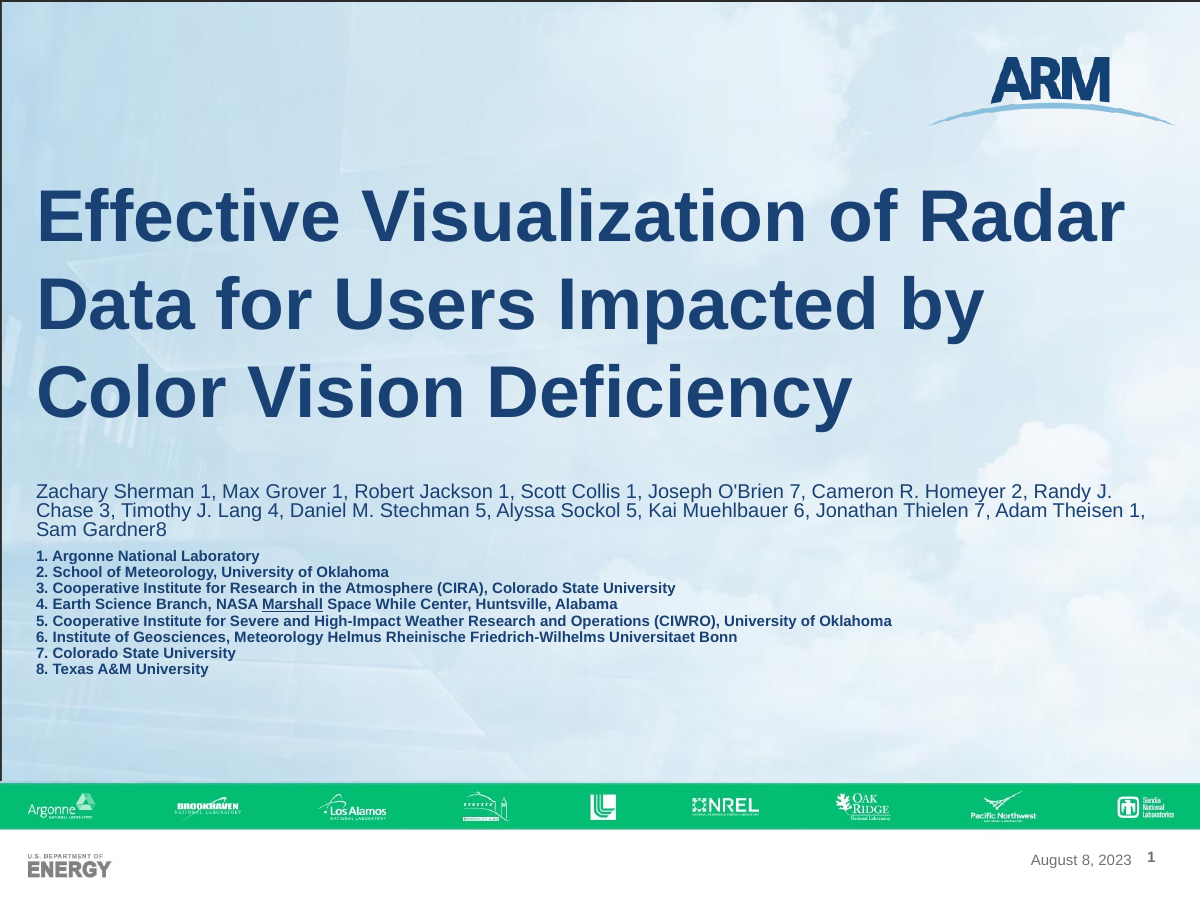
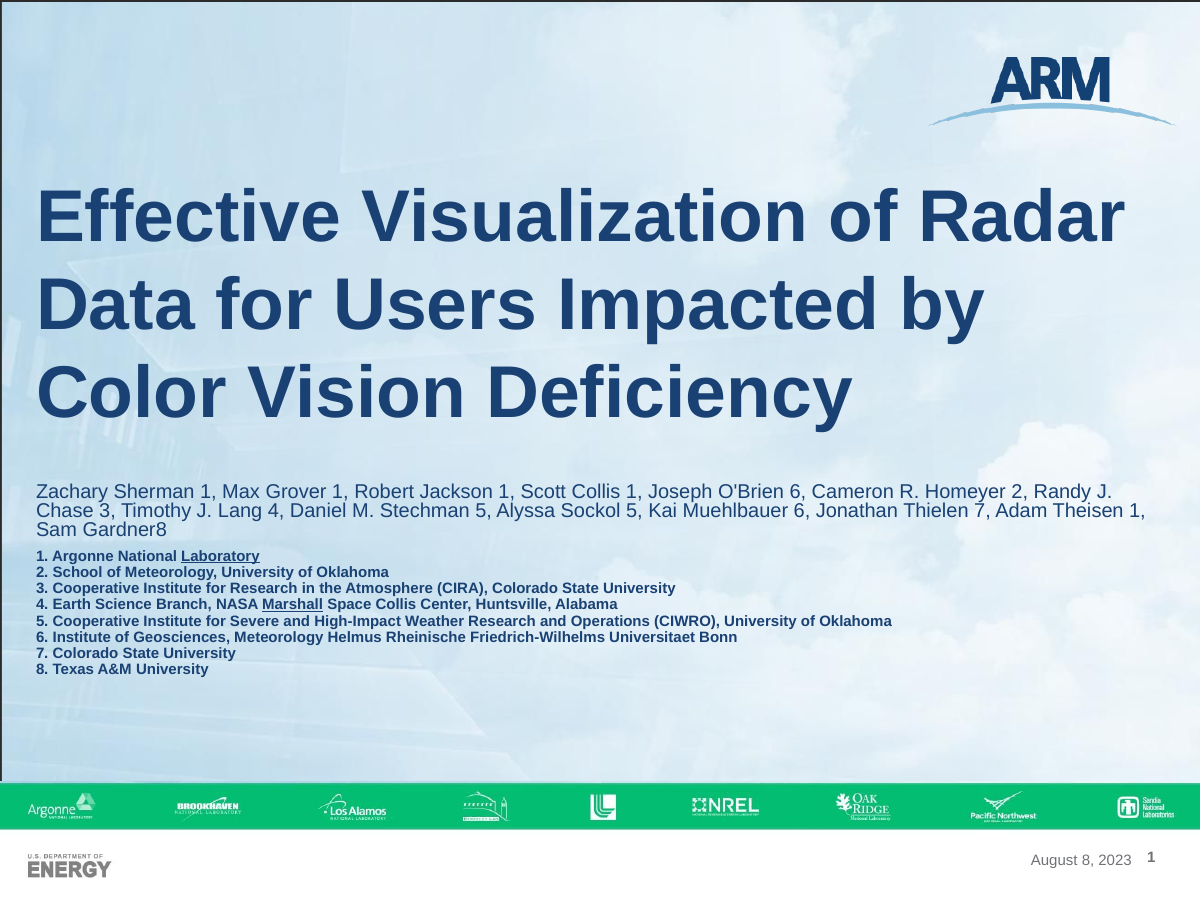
O'Brien 7: 7 -> 6
Laboratory underline: none -> present
Space While: While -> Collis
